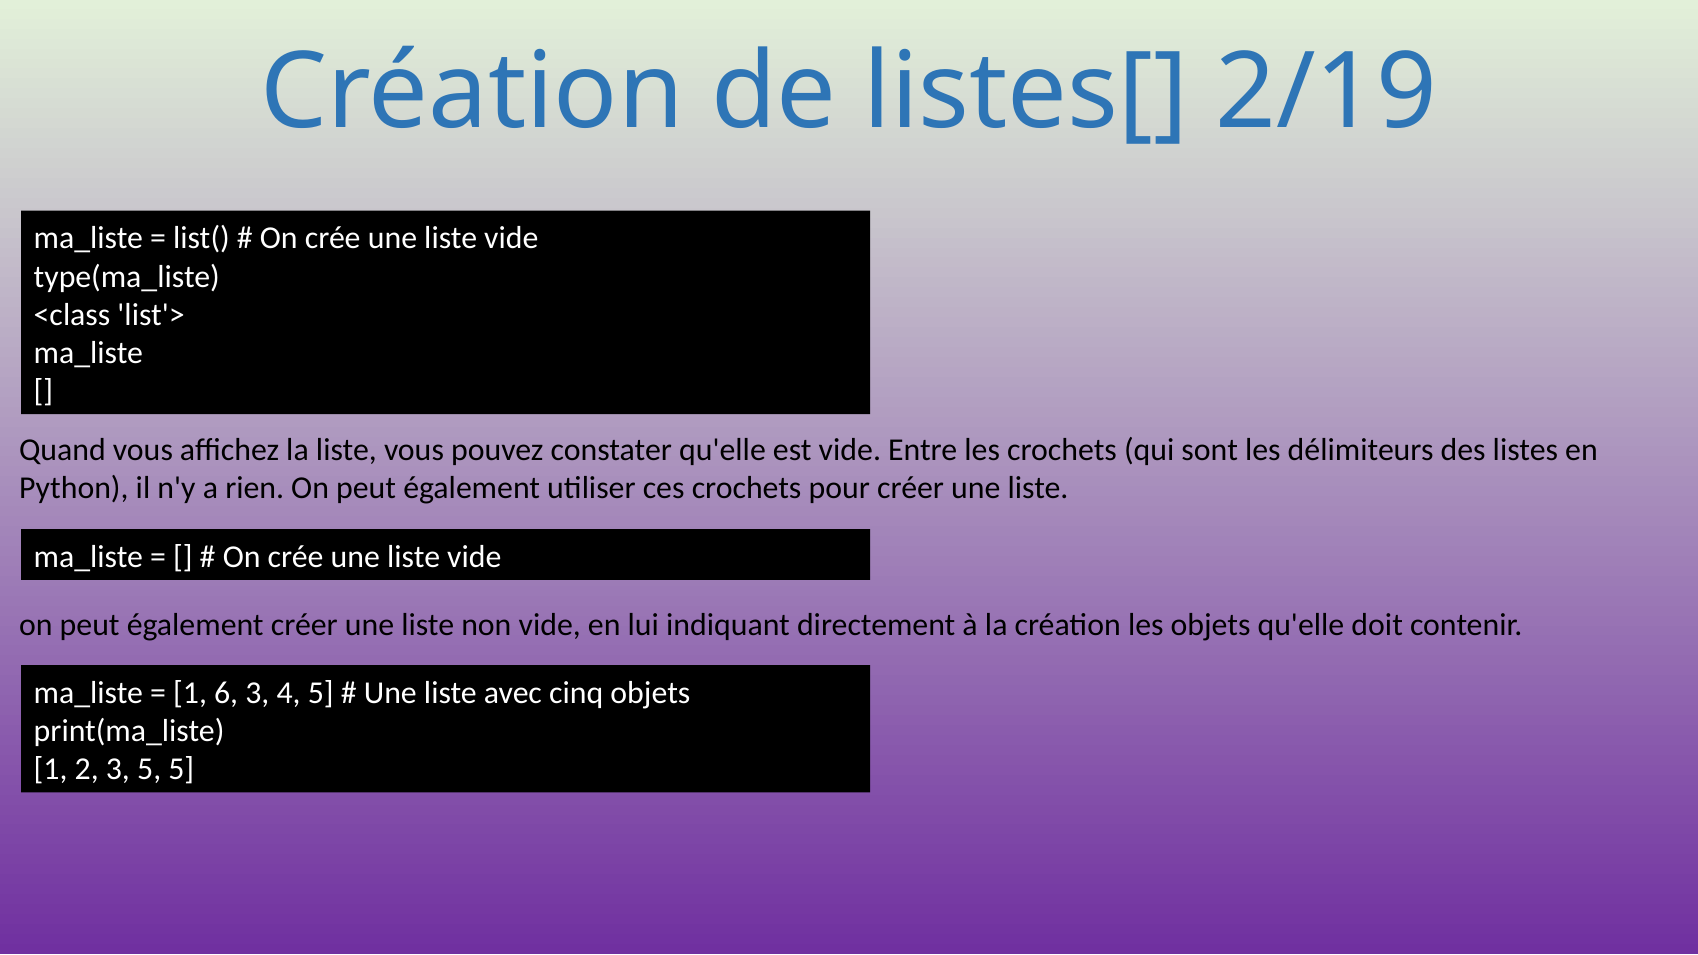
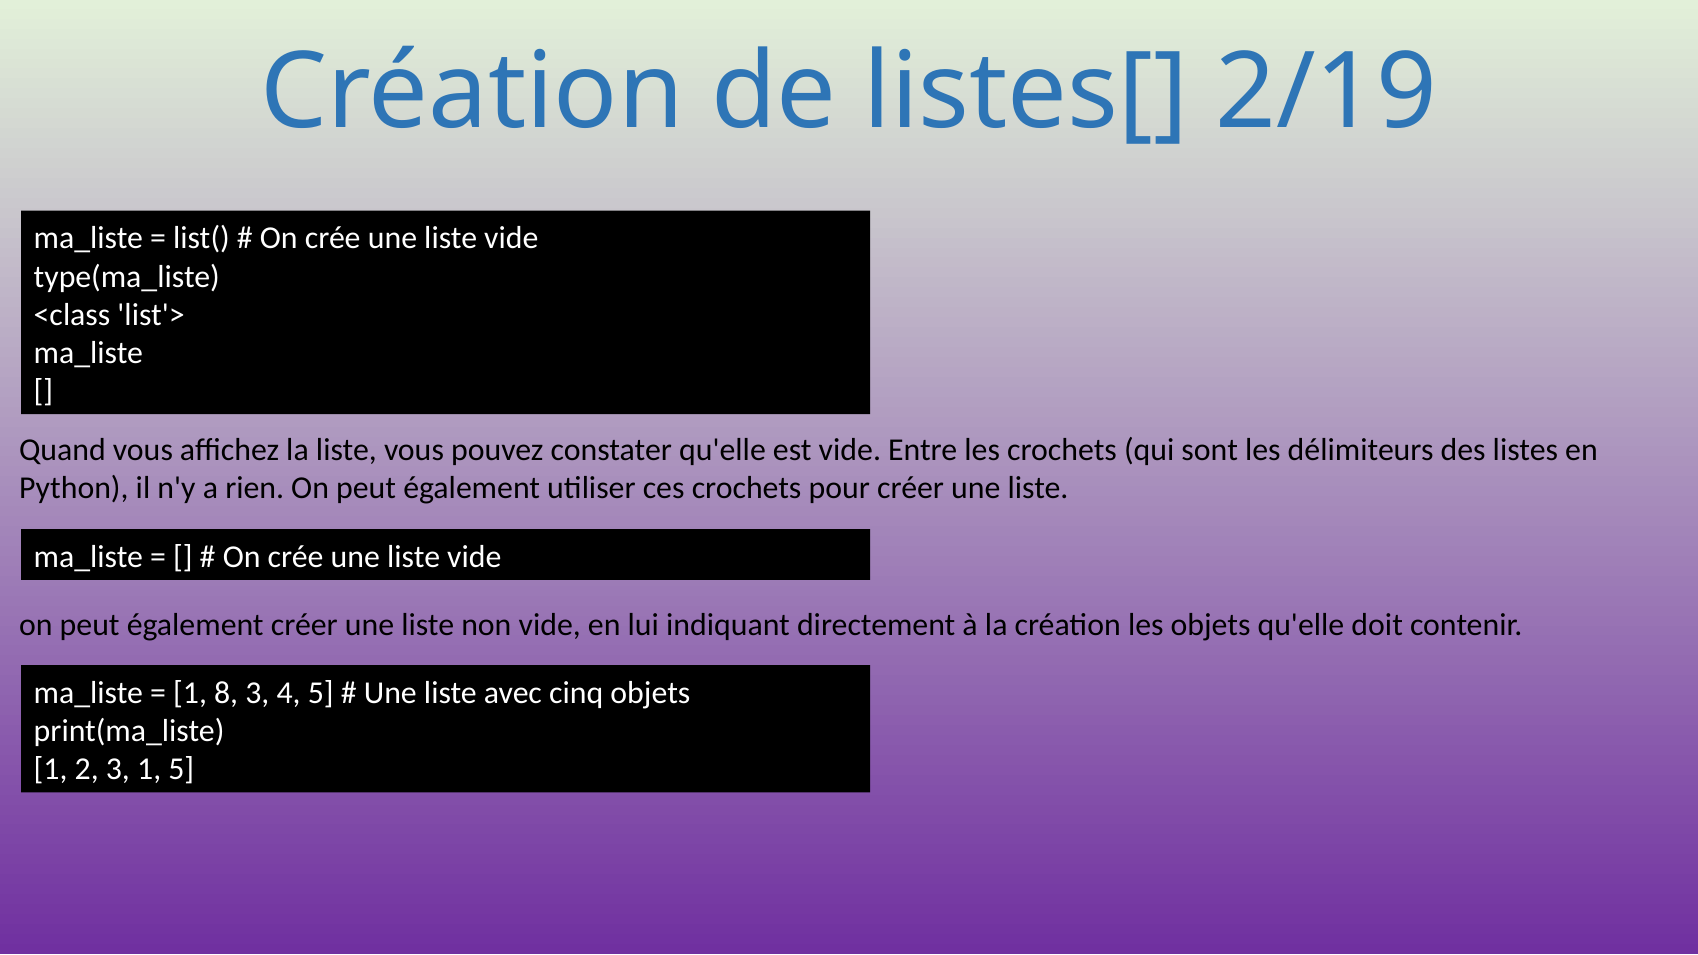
6: 6 -> 8
3 5: 5 -> 1
